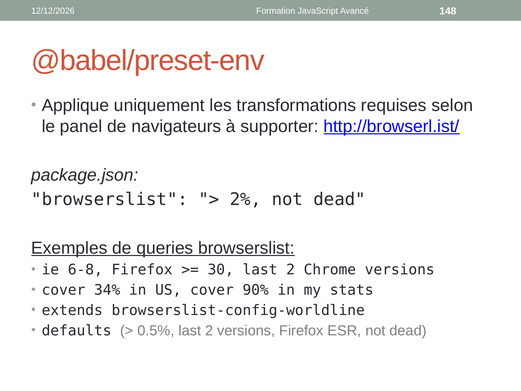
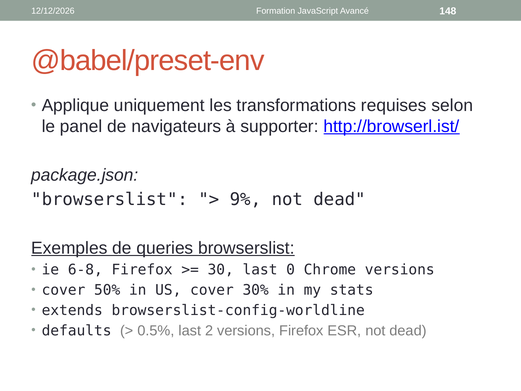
2%: 2% -> 9%
30 last 2: 2 -> 0
34%: 34% -> 50%
90%: 90% -> 30%
